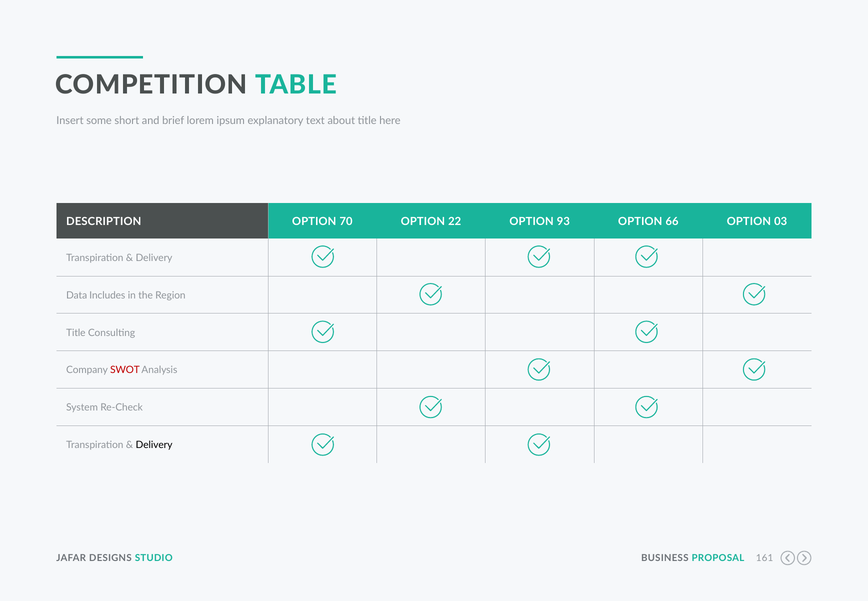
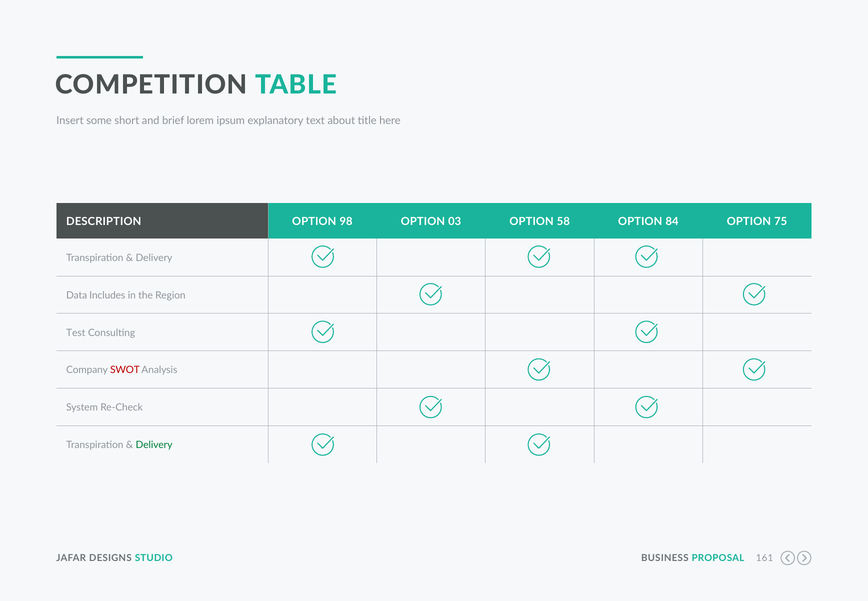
70: 70 -> 98
22: 22 -> 03
93: 93 -> 58
66: 66 -> 84
03: 03 -> 75
Title at (76, 333): Title -> Test
Delivery at (154, 445) colour: black -> green
